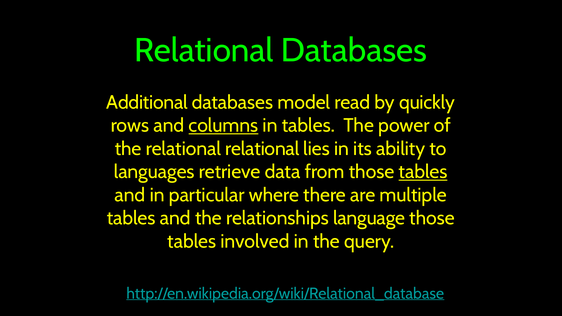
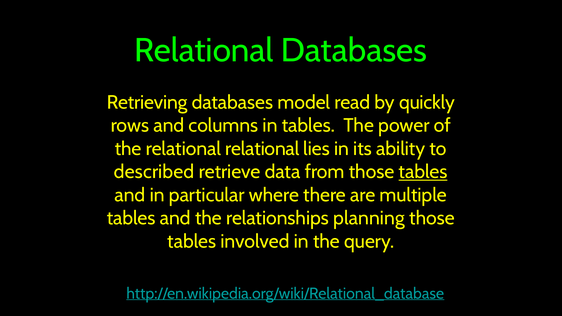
Additional: Additional -> Retrieving
columns underline: present -> none
languages: languages -> described
language: language -> planning
